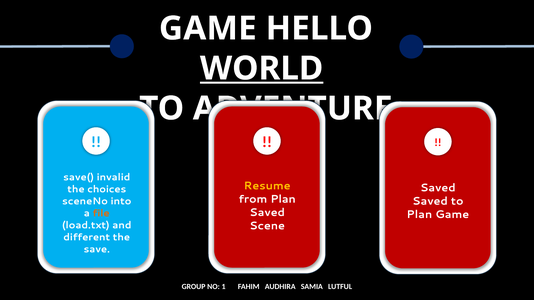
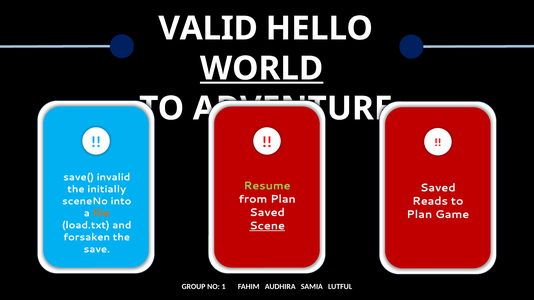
GAME at (208, 29): GAME -> VALID
Resume colour: yellow -> light green
choices: choices -> initially
Saved at (430, 201): Saved -> Reads
Scene underline: none -> present
different: different -> forsaken
